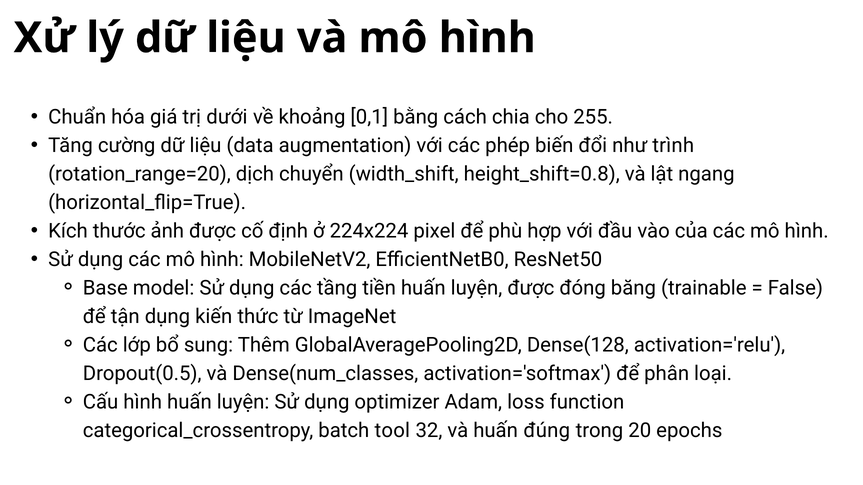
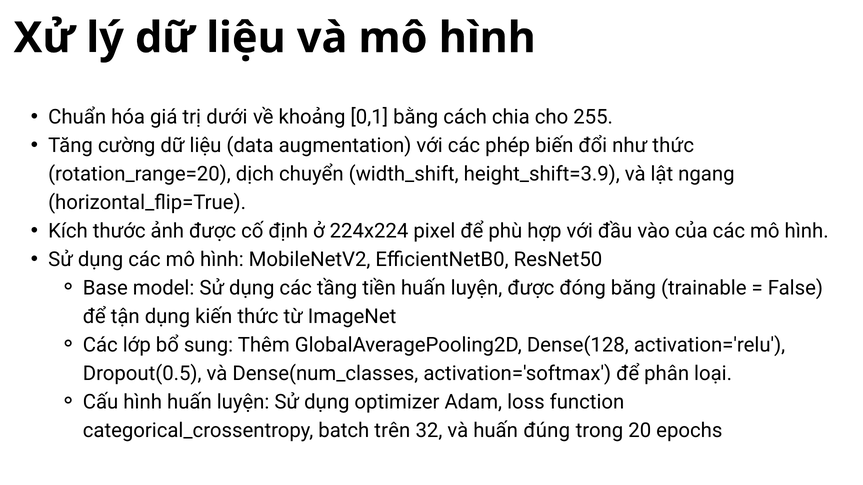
như trình: trình -> thức
height_shift=0.8: height_shift=0.8 -> height_shift=3.9
tool: tool -> trên
